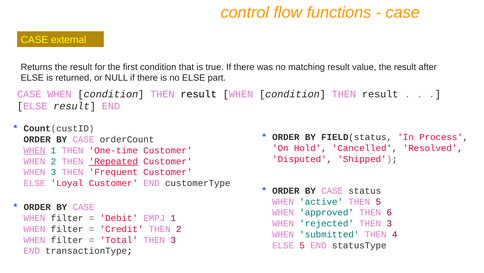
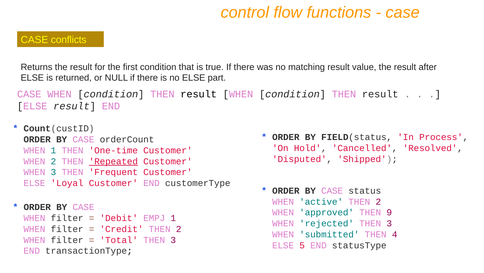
external: external -> conflicts
WHEN at (34, 150) underline: present -> none
active THEN 5: 5 -> 2
6: 6 -> 9
